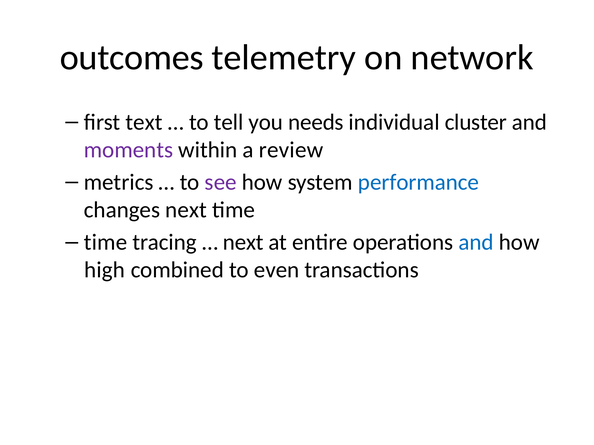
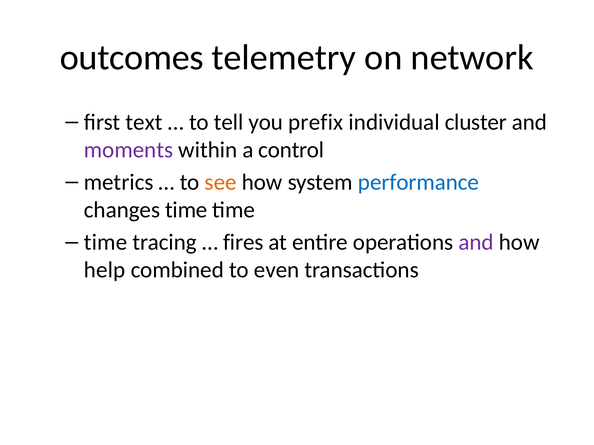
needs: needs -> prefix
review: review -> control
see colour: purple -> orange
changes next: next -> time
next at (243, 243): next -> fires
and at (476, 243) colour: blue -> purple
high: high -> help
